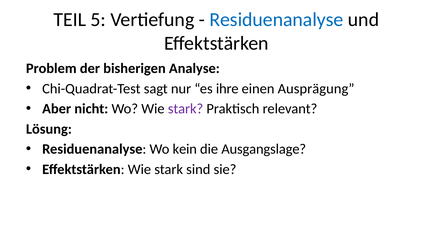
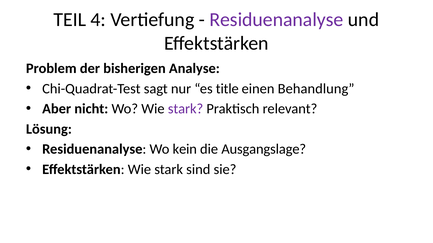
5: 5 -> 4
Residuenanalyse at (276, 20) colour: blue -> purple
ihre: ihre -> title
Ausprägung: Ausprägung -> Behandlung
